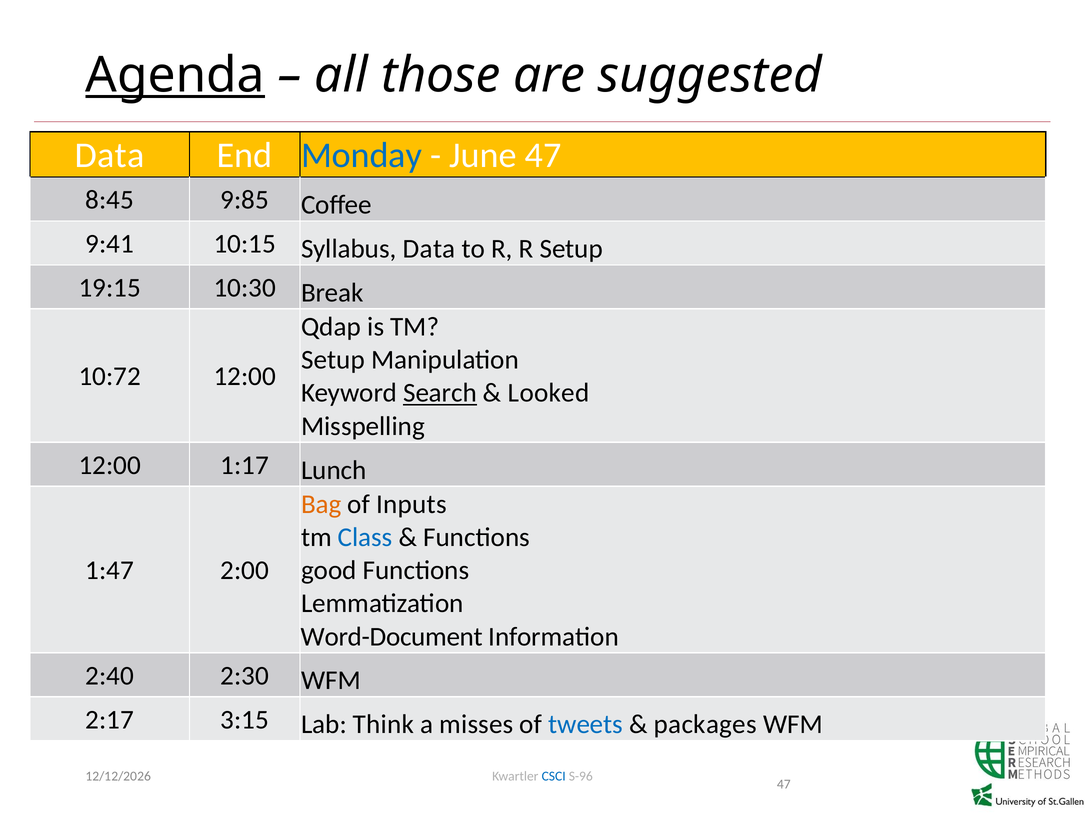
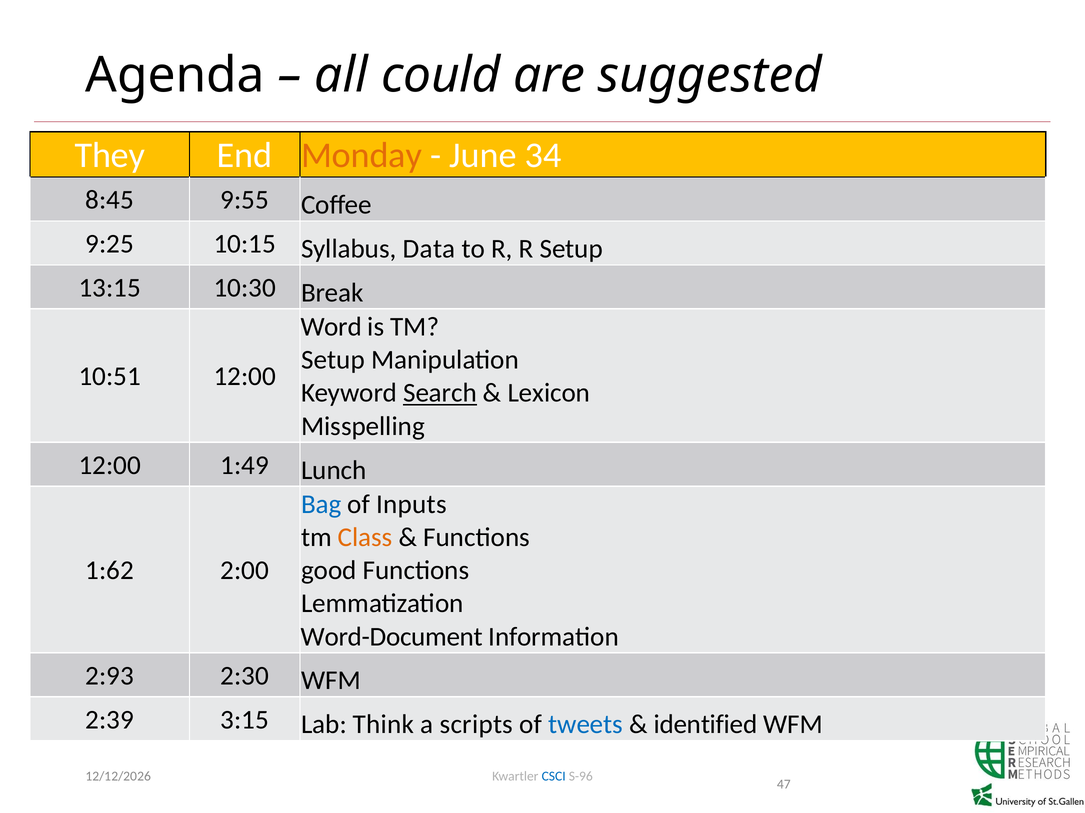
Agenda underline: present -> none
those: those -> could
Data at (110, 155): Data -> They
Monday colour: blue -> orange
June 47: 47 -> 34
9:85: 9:85 -> 9:55
9:41: 9:41 -> 9:25
19:15: 19:15 -> 13:15
Qdap: Qdap -> Word
10:72: 10:72 -> 10:51
Looked: Looked -> Lexicon
1:17: 1:17 -> 1:49
Bag colour: orange -> blue
Class colour: blue -> orange
1:47: 1:47 -> 1:62
2:40: 2:40 -> 2:93
2:17: 2:17 -> 2:39
misses: misses -> scripts
packages: packages -> identified
